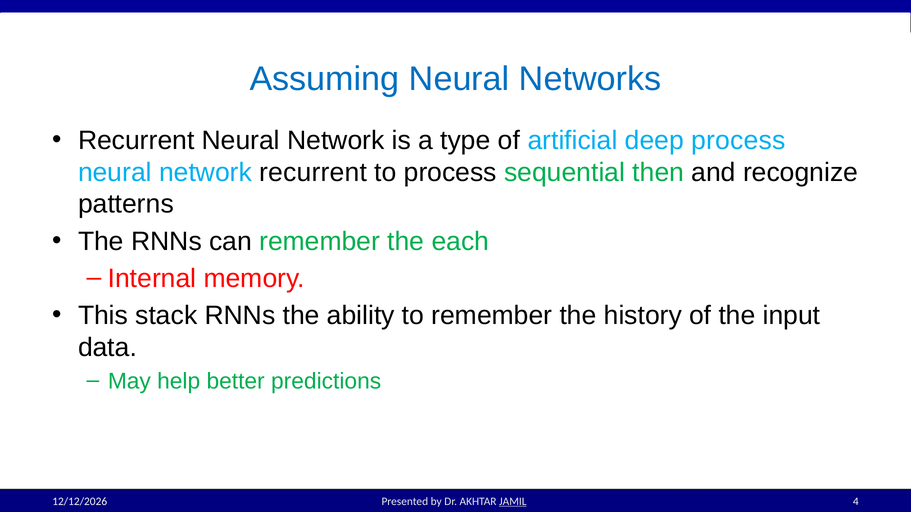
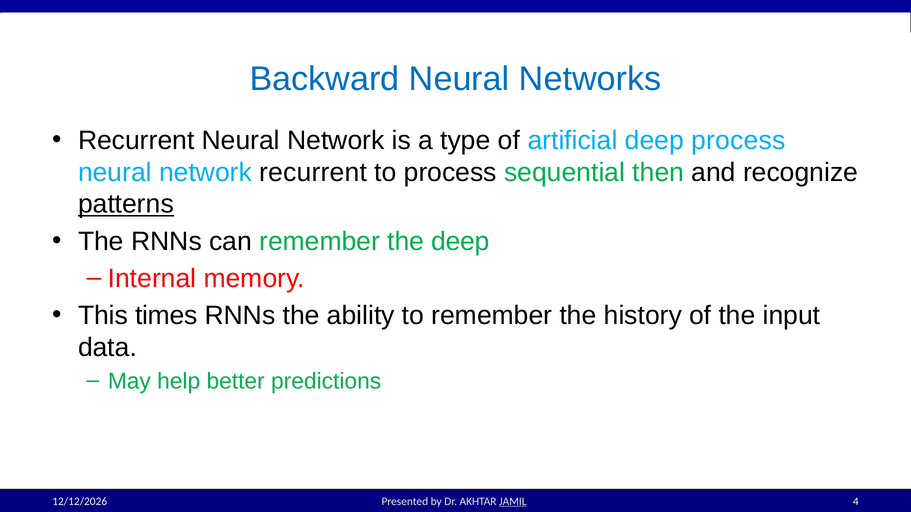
Assuming: Assuming -> Backward
patterns underline: none -> present
the each: each -> deep
stack: stack -> times
